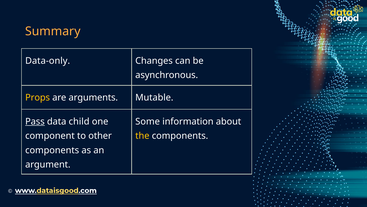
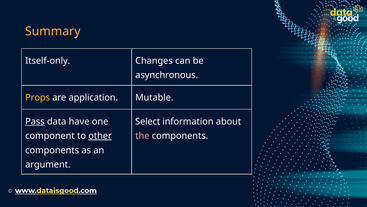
Data-only: Data-only -> Itself-only
arguments: arguments -> application
child: child -> have
Some: Some -> Select
other underline: none -> present
the colour: yellow -> pink
